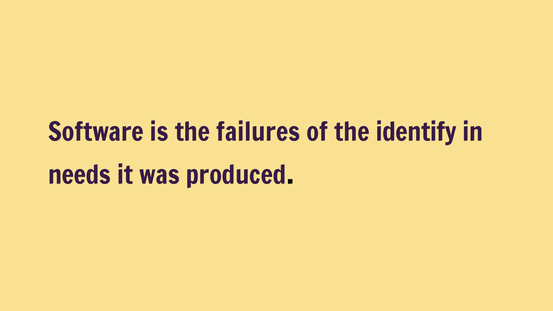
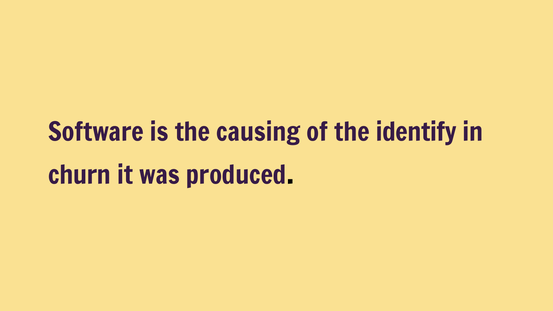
failures: failures -> causing
needs: needs -> churn
